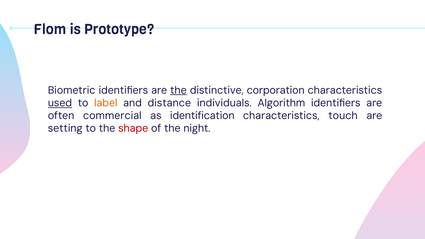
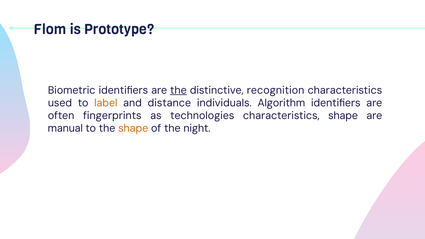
corporation: corporation -> recognition
used underline: present -> none
commercial: commercial -> fingerprints
identification: identification -> technologies
characteristics touch: touch -> shape
setting: setting -> manual
shape at (133, 128) colour: red -> orange
